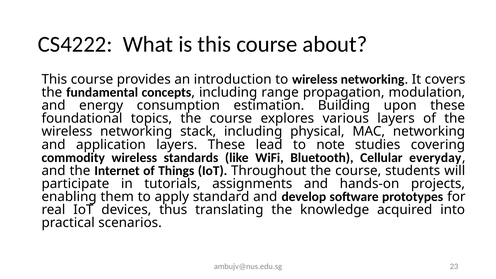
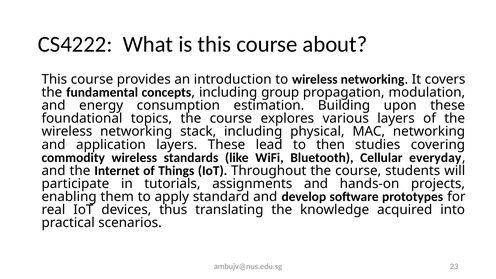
range: range -> group
note: note -> then
